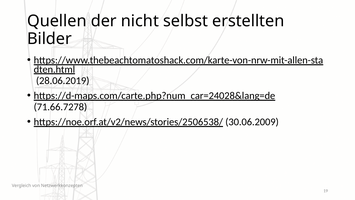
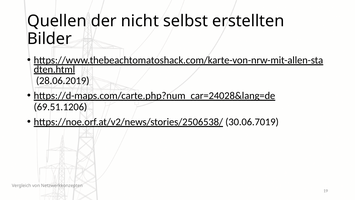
71.66.7278: 71.66.7278 -> 69.51.1206
30.06.2009: 30.06.2009 -> 30.06.7019
